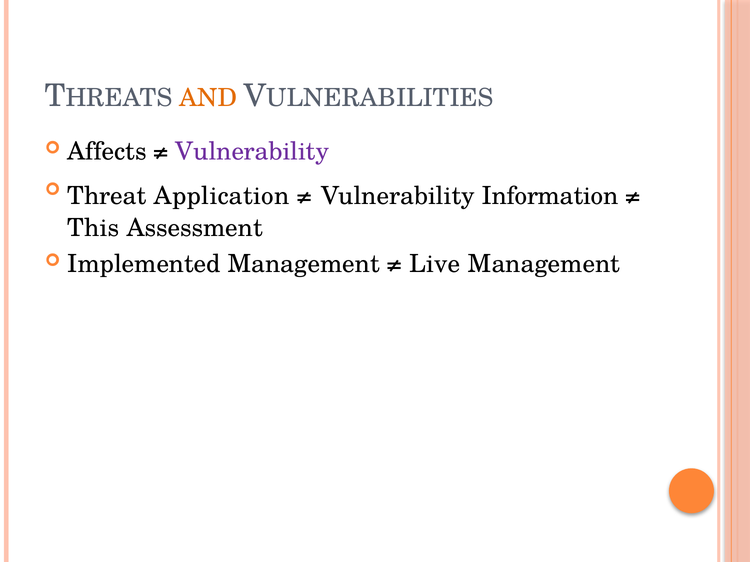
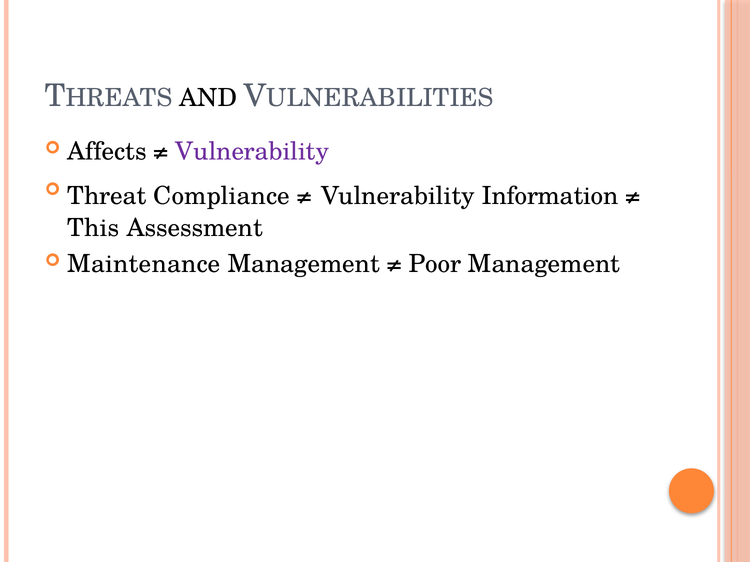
AND colour: orange -> black
Application: Application -> Compliance
Implemented: Implemented -> Maintenance
Live: Live -> Poor
